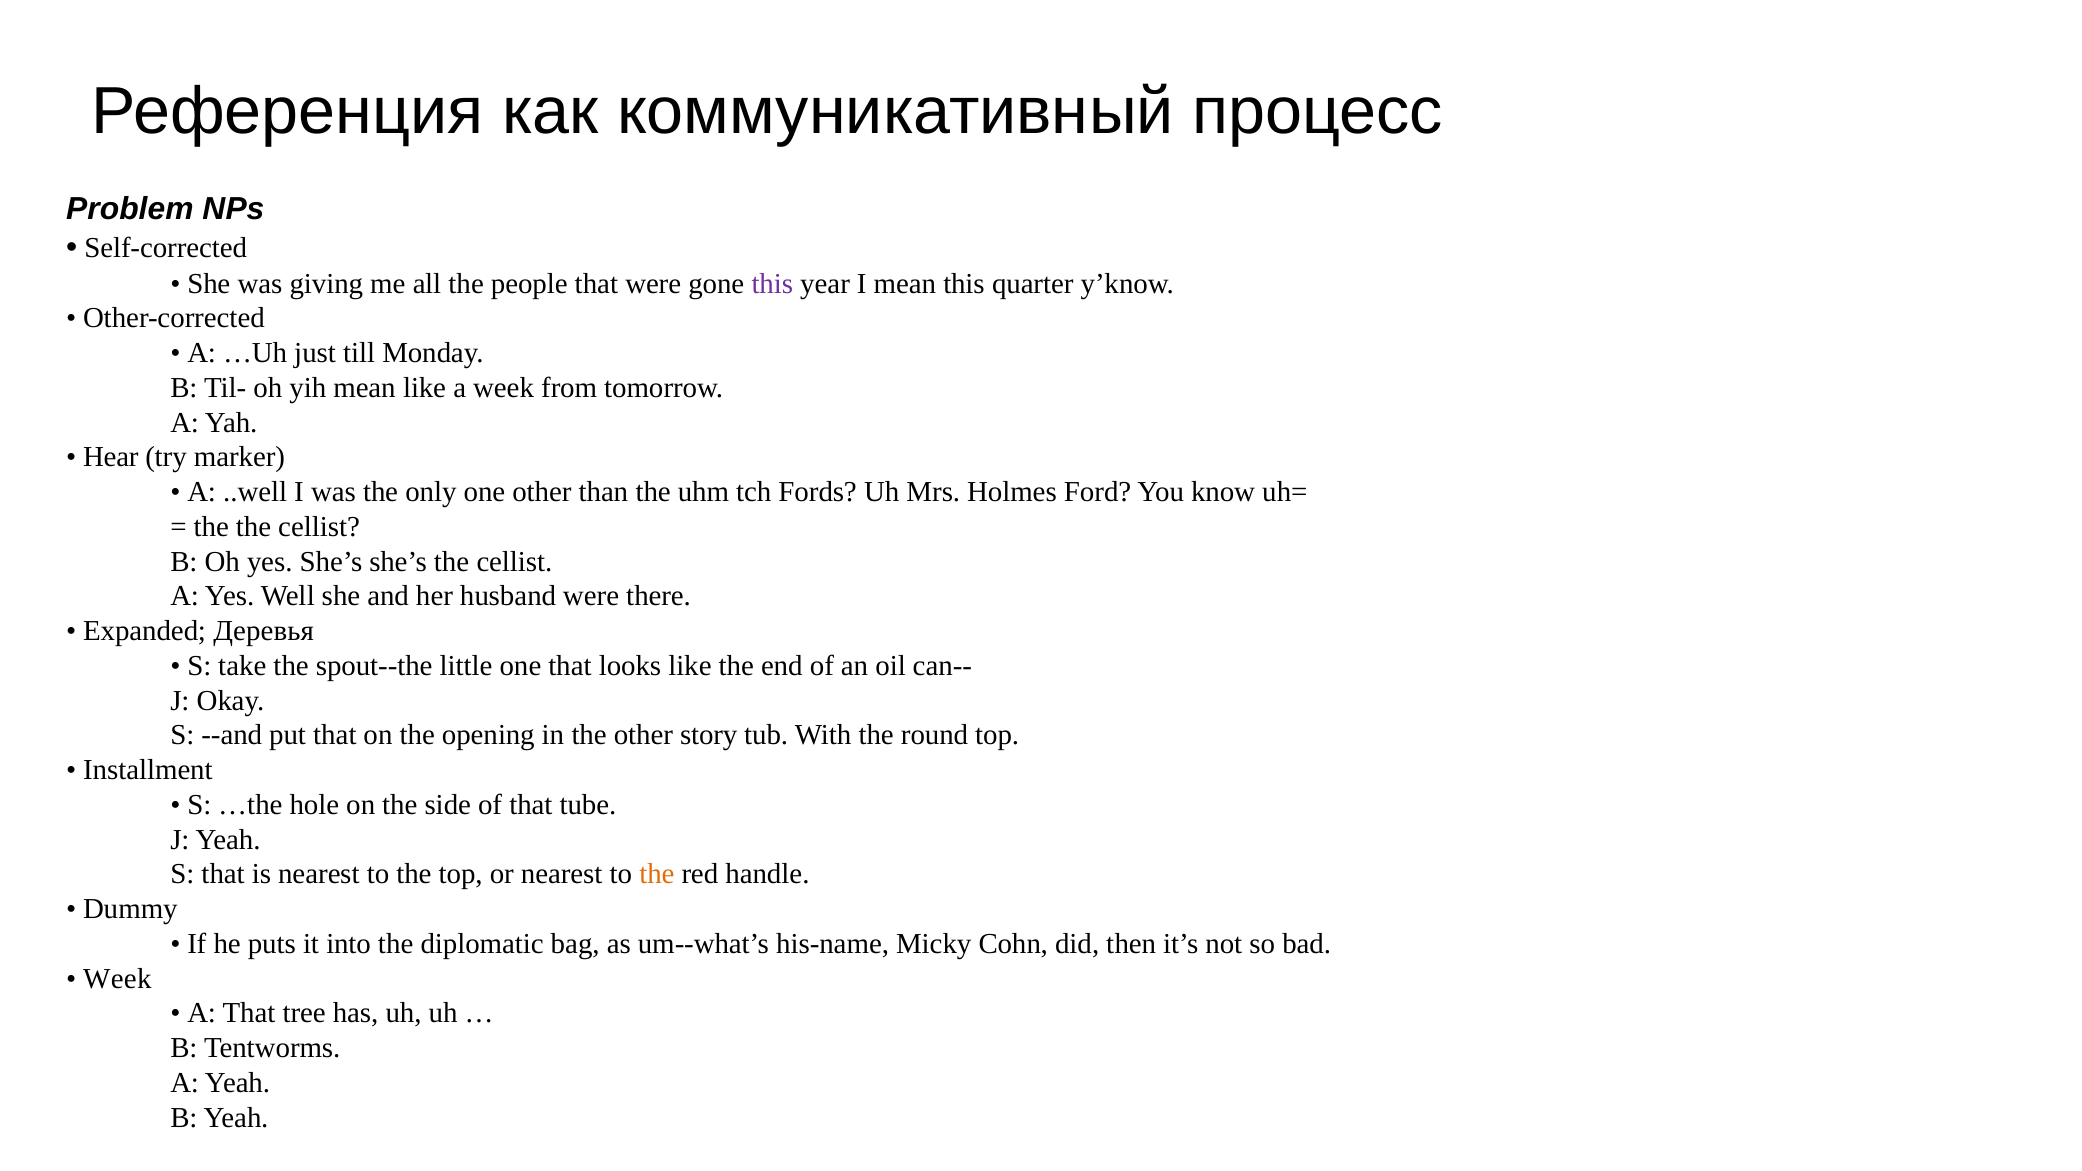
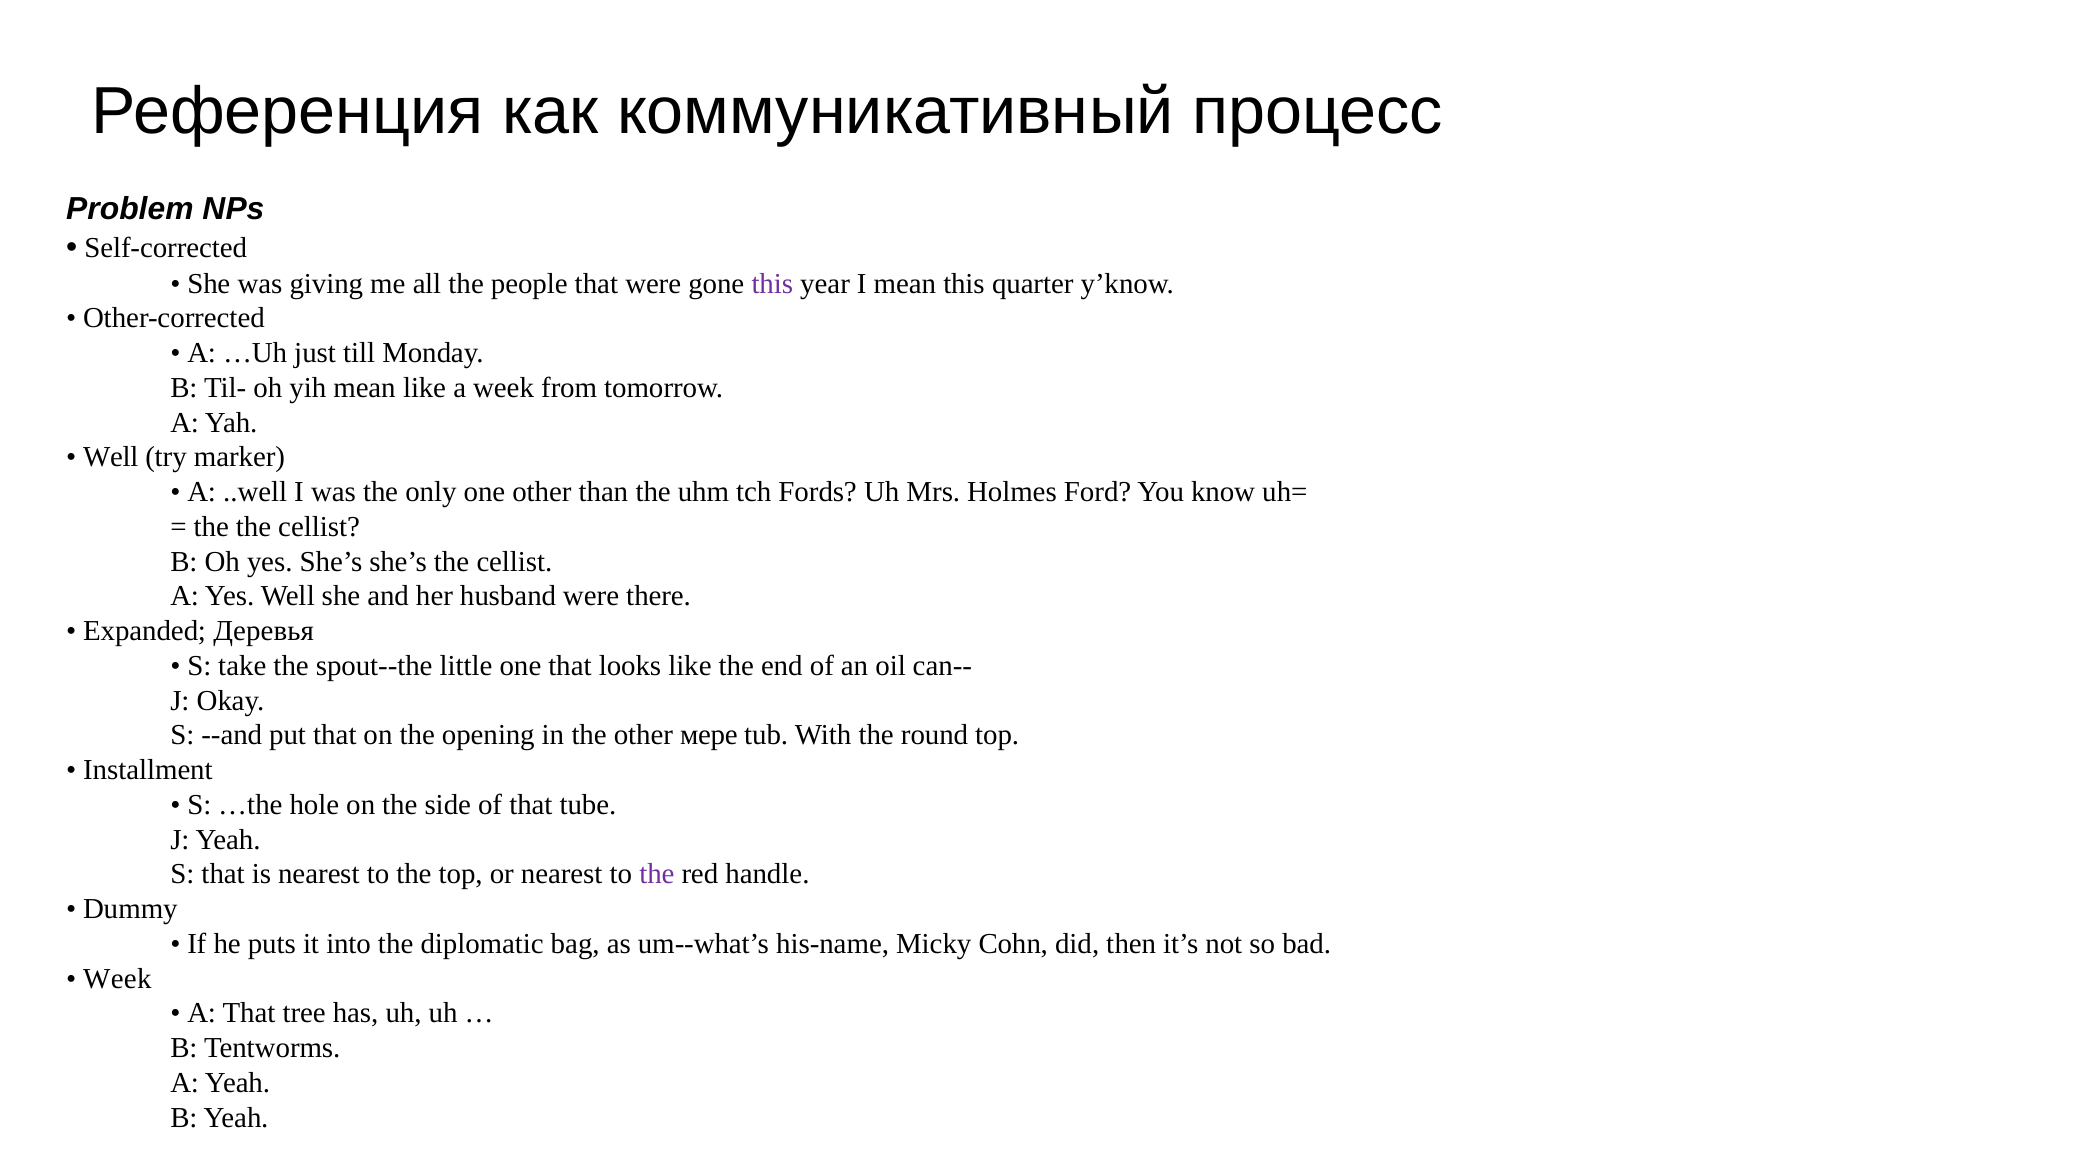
Hear at (111, 457): Hear -> Well
story: story -> мере
the at (657, 874) colour: orange -> purple
